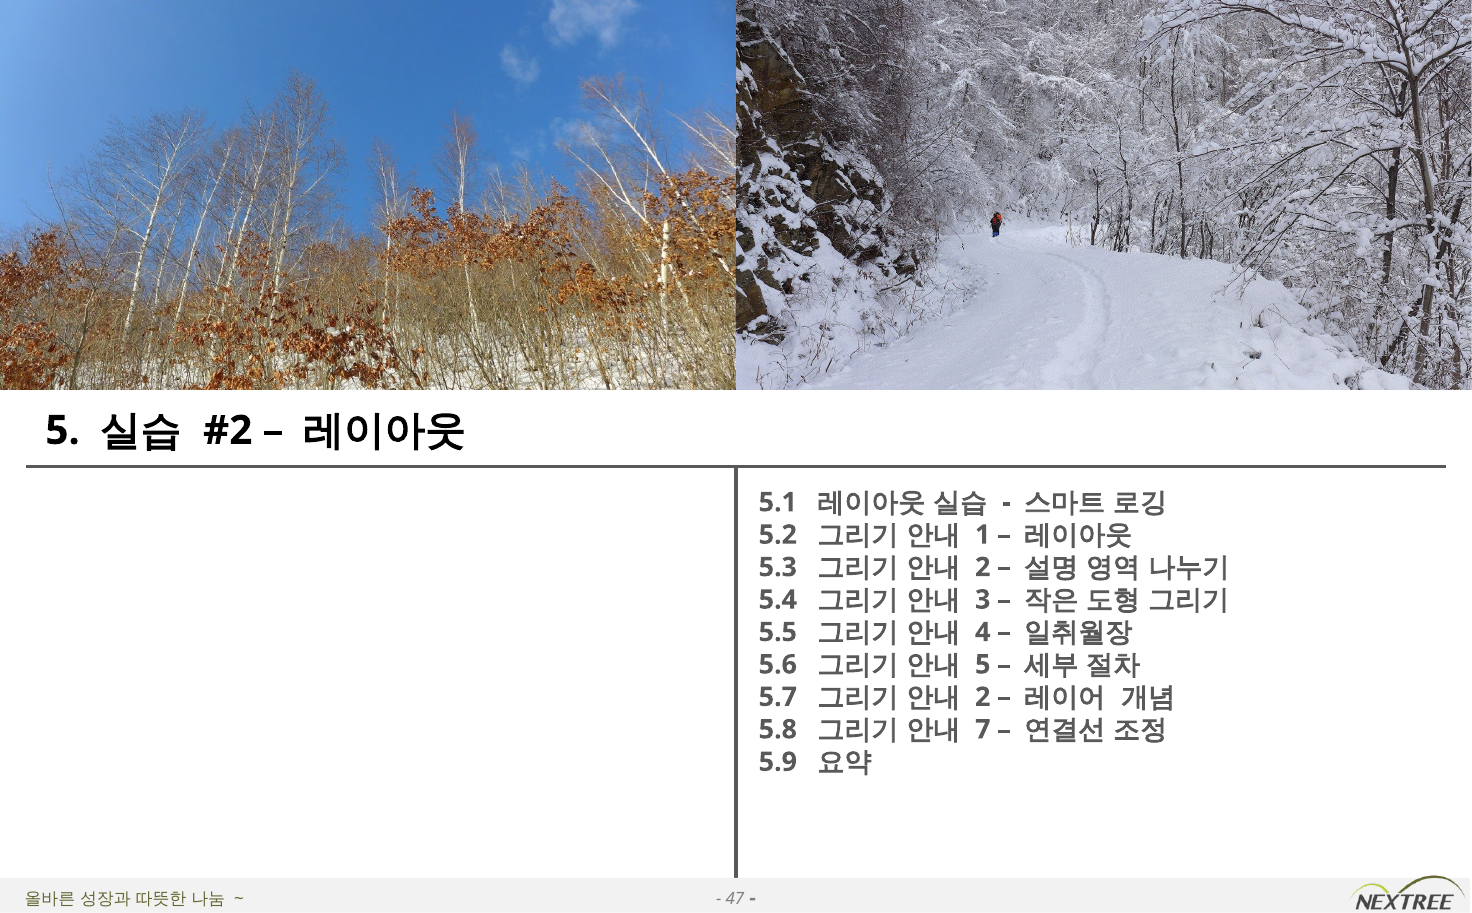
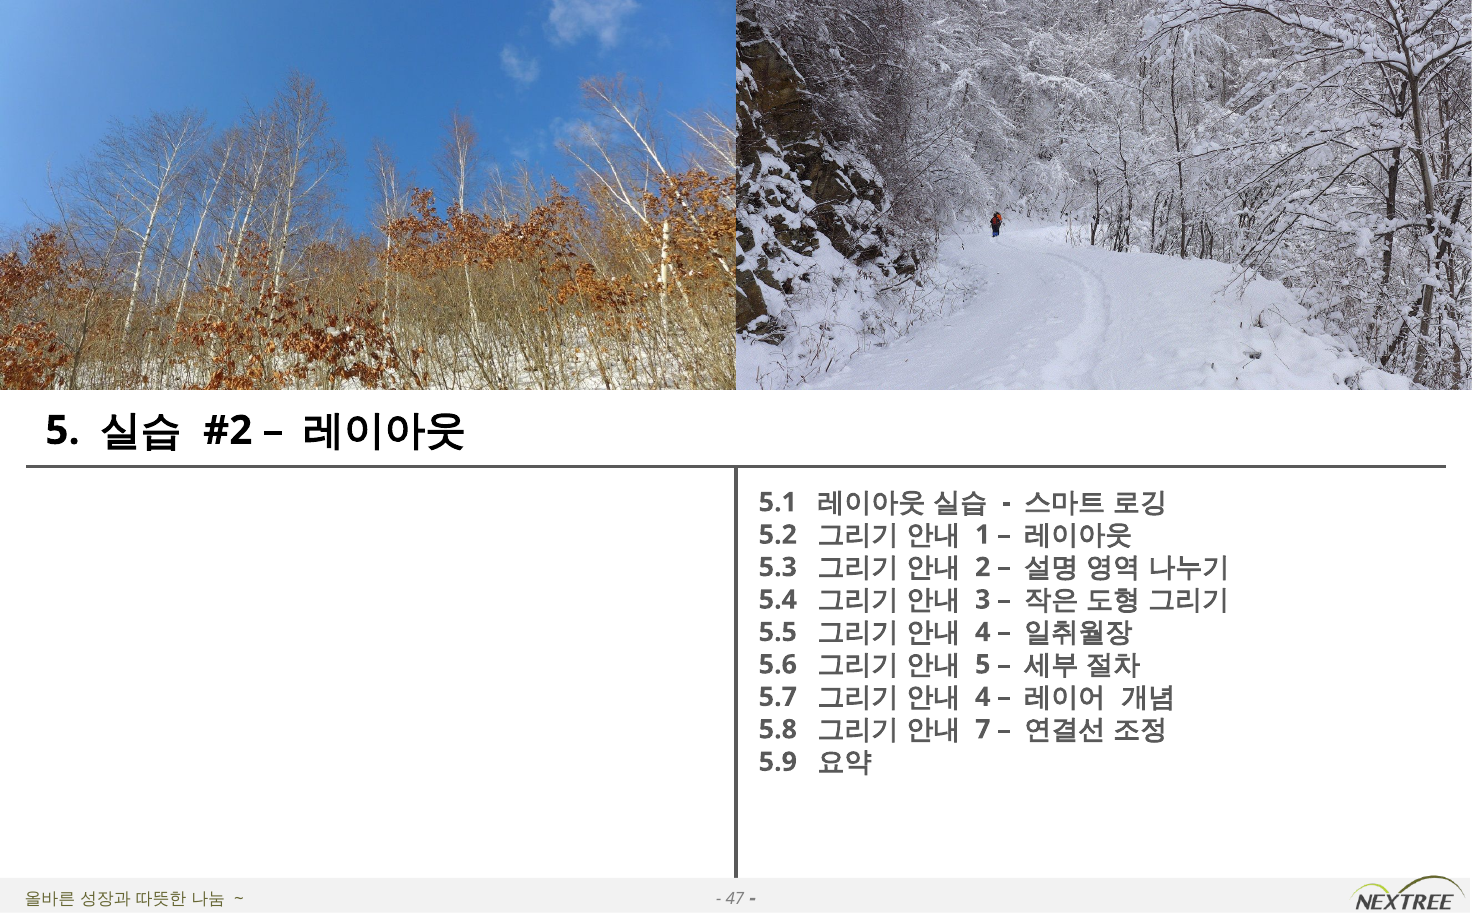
2 at (983, 698): 2 -> 4
